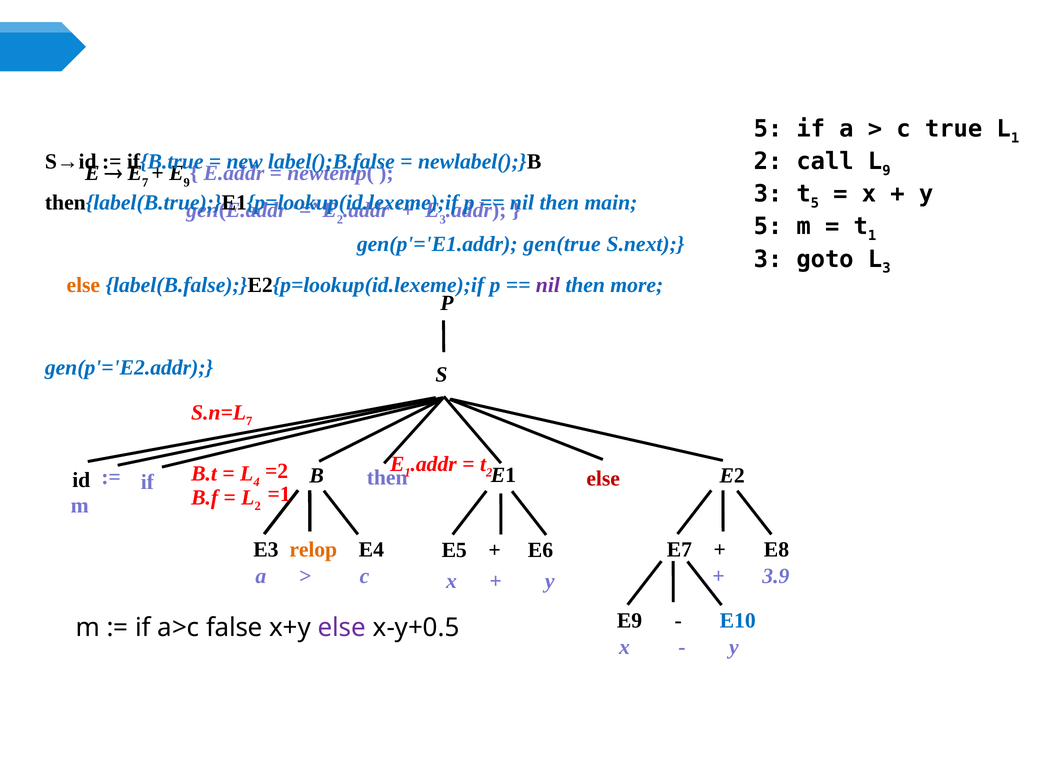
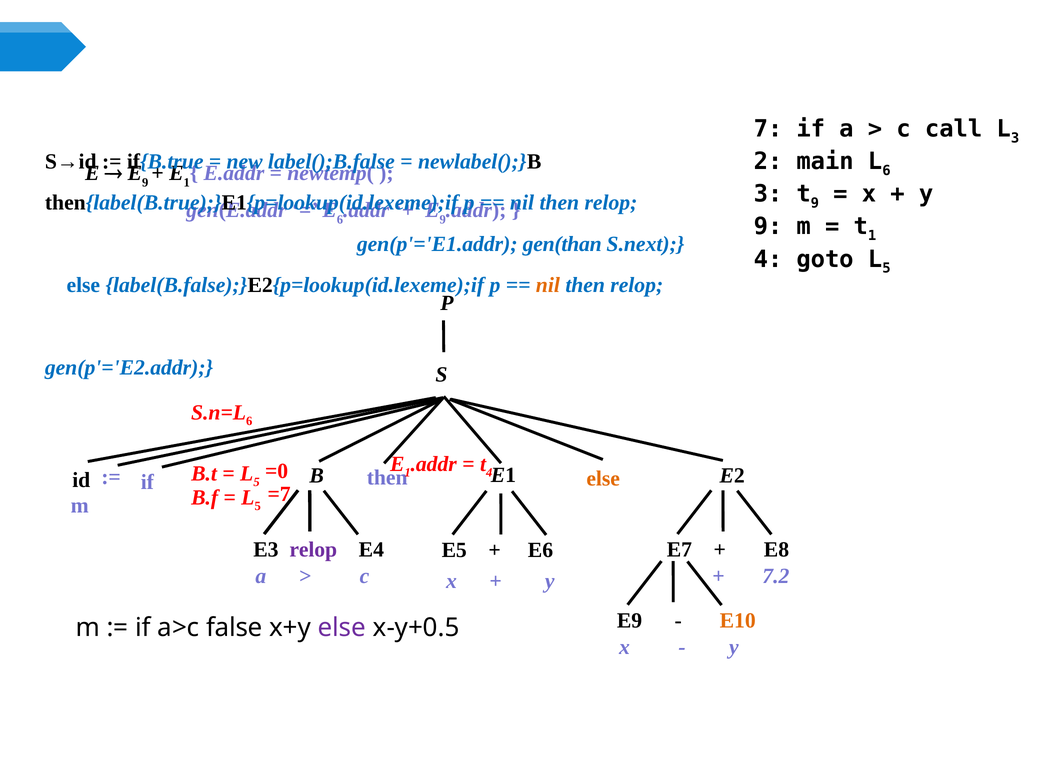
5 at (768, 129): 5 -> 7
true: true -> call
1 at (1015, 138): 1 -> 3
call: call -> main
9 at (886, 171): 9 -> 6
7 at (145, 182): 7 -> 9
9 at (187, 182): 9 -> 1
5 at (815, 203): 5 -> 9
main at (611, 203): main -> relop
2 at (340, 219): 2 -> 6
3 at (443, 219): 3 -> 9
5 at (768, 227): 5 -> 9
gen(true: gen(true -> gen(than
3 at (768, 259): 3 -> 4
3 at (886, 268): 3 -> 5
else at (83, 285) colour: orange -> blue
nil at (548, 285) colour: purple -> orange
more at (637, 285): more -> relop
7 at (249, 421): 7 -> 6
4 at (257, 482): 4 -> 5
else at (603, 479) colour: red -> orange
=2: =2 -> =0
2 at (489, 472): 2 -> 4
=1: =1 -> =7
2 at (258, 506): 2 -> 5
relop at (313, 550) colour: orange -> purple
3.9: 3.9 -> 7.2
E10 colour: blue -> orange
